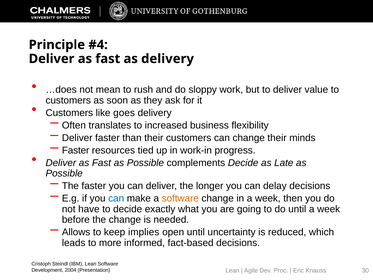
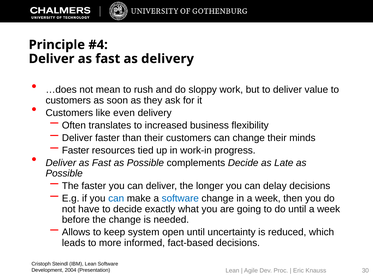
goes: goes -> even
software at (180, 198) colour: orange -> blue
implies: implies -> system
